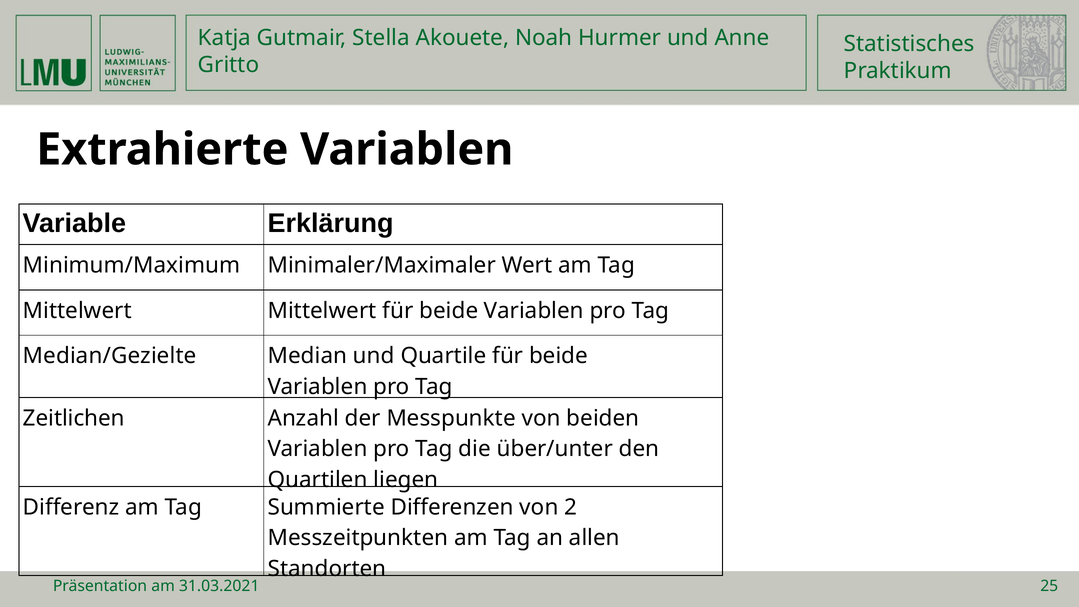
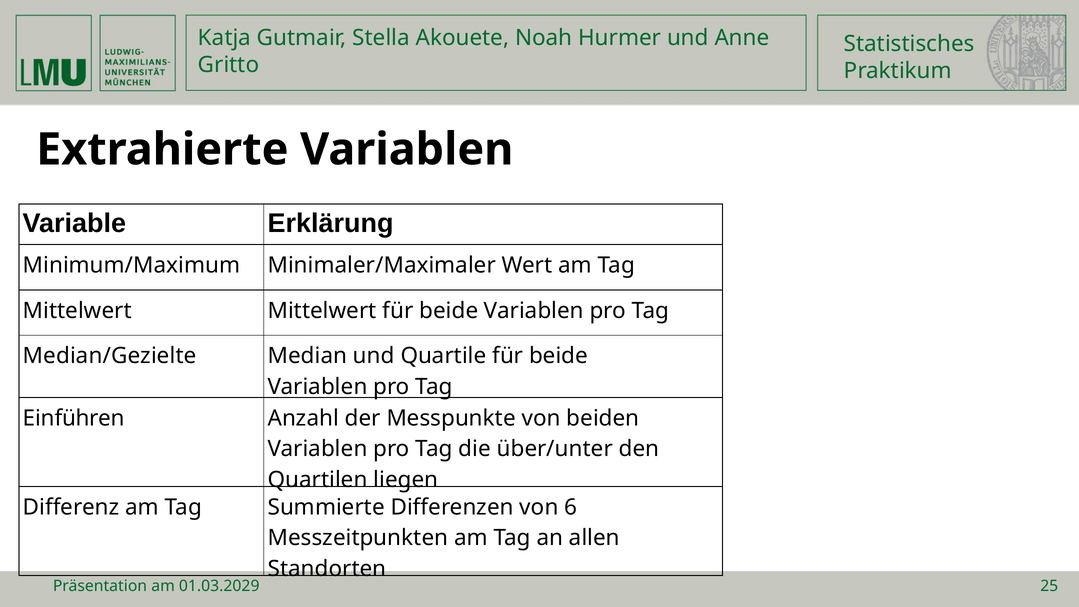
Zeitlichen: Zeitlichen -> Einführen
2: 2 -> 6
31.03.2021: 31.03.2021 -> 01.03.2029
